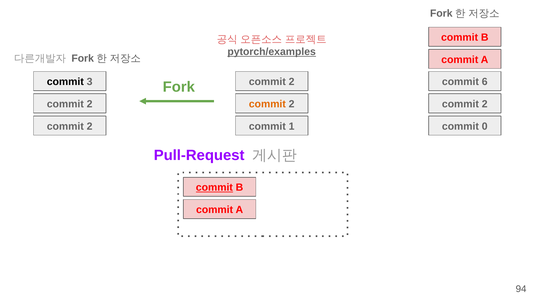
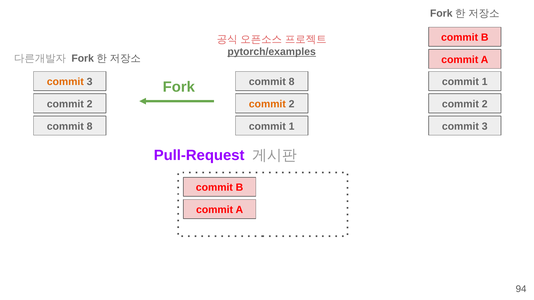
commit at (65, 82) colour: black -> orange
2 at (292, 82): 2 -> 8
6 at (485, 82): 6 -> 1
2 at (90, 126): 2 -> 8
0 at (485, 126): 0 -> 3
commit at (214, 188) underline: present -> none
